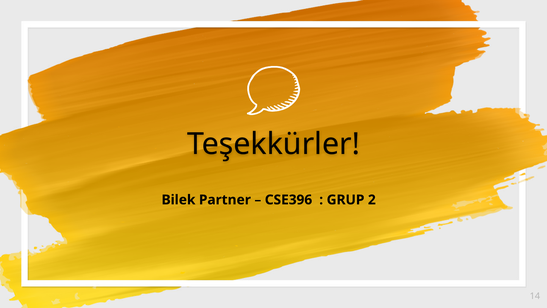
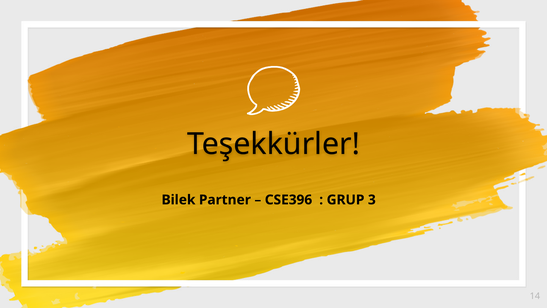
2: 2 -> 3
